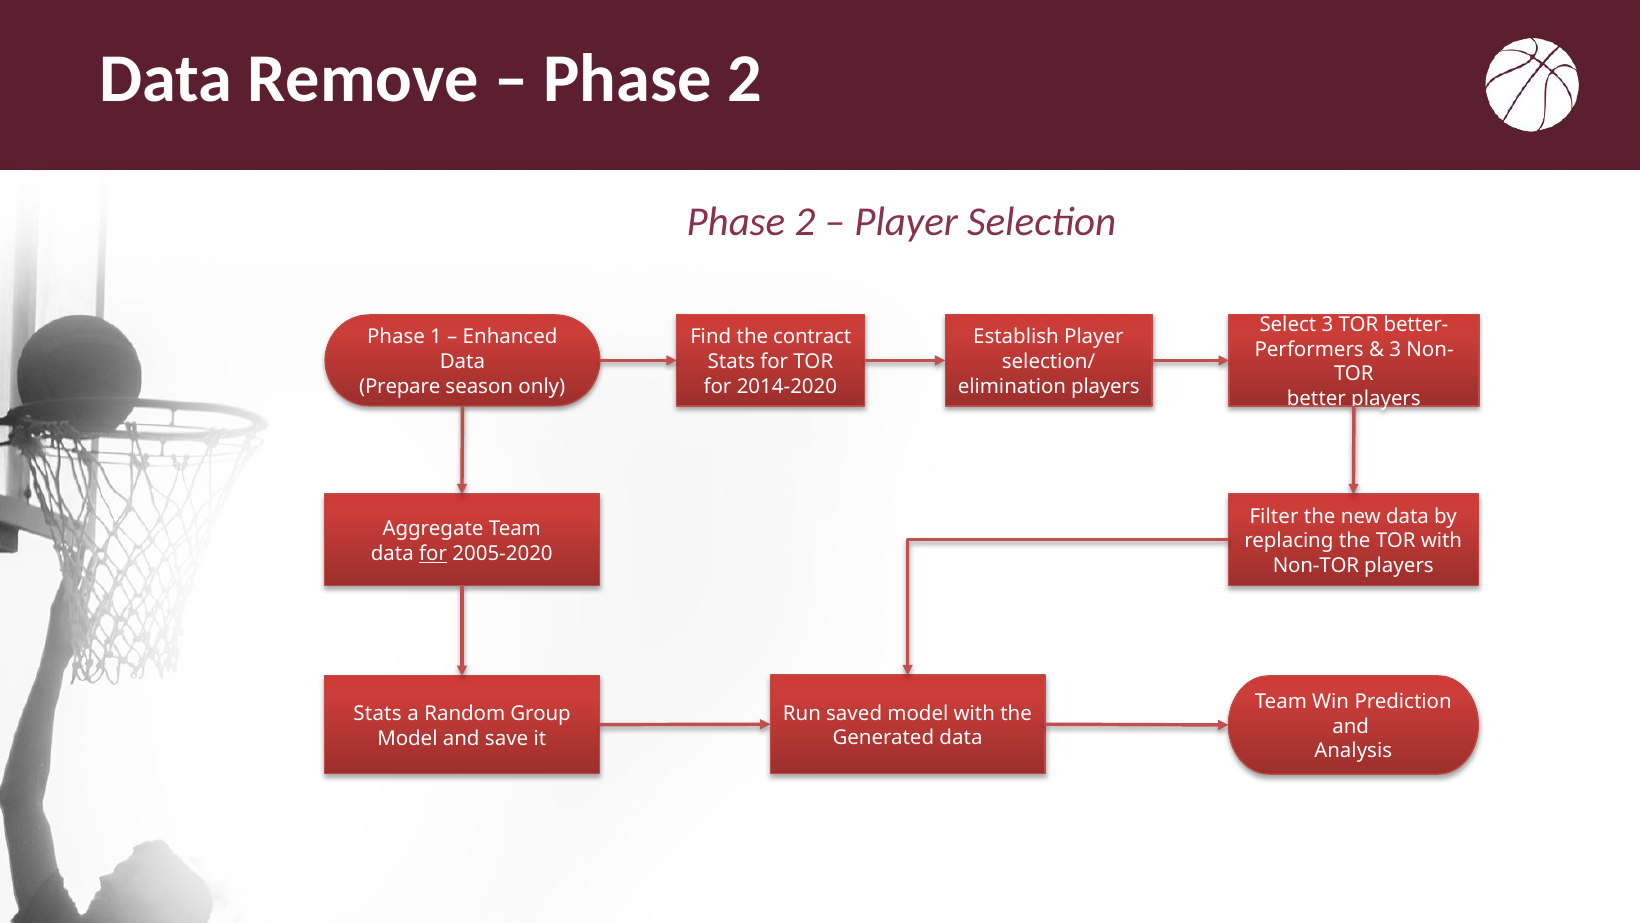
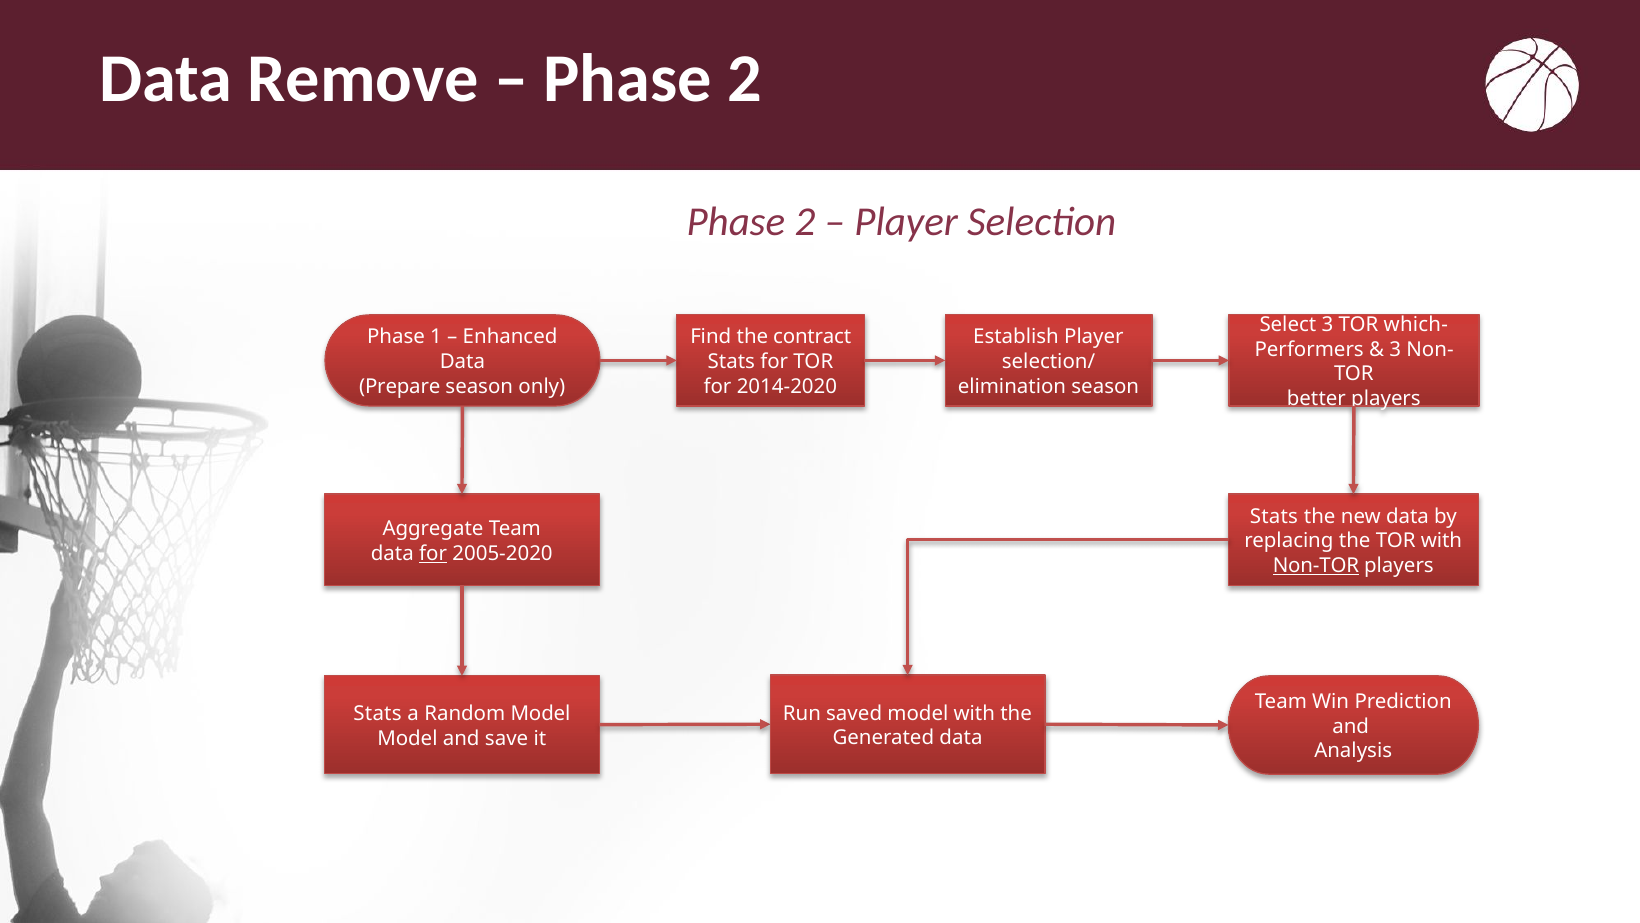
better-: better- -> which-
players at (1105, 386): players -> season
Filter at (1274, 516): Filter -> Stats
Non-TOR underline: none -> present
Random Group: Group -> Model
